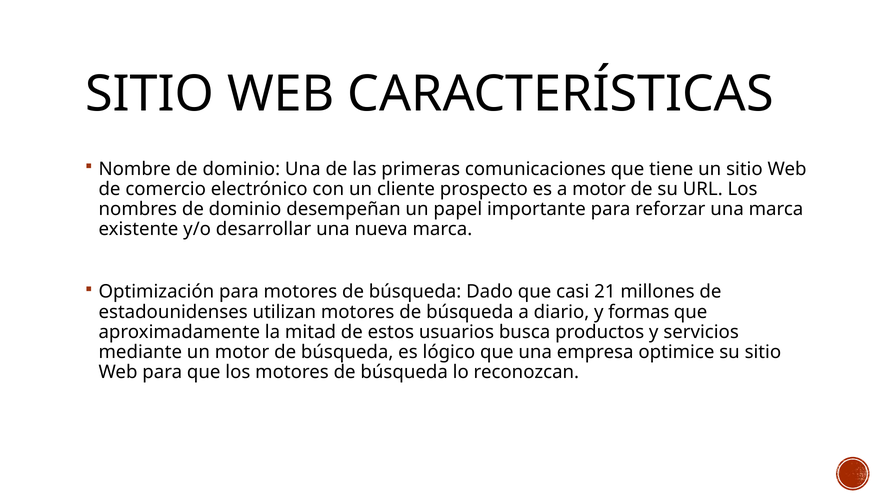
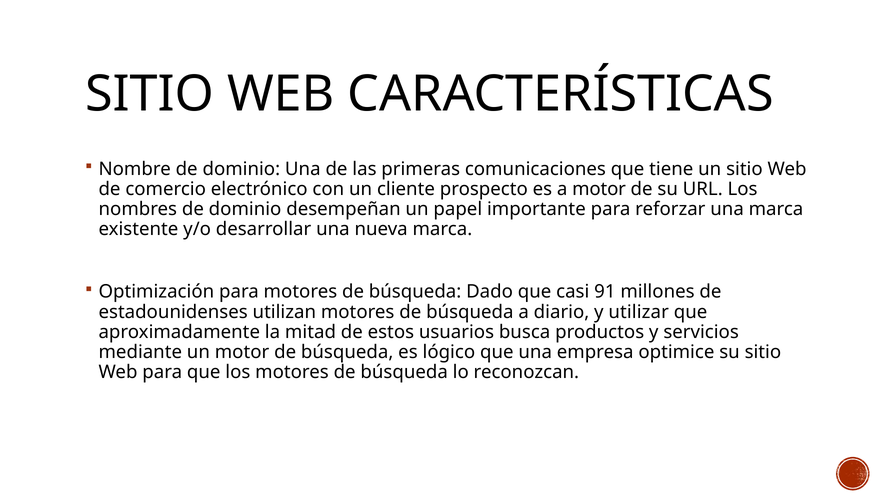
21: 21 -> 91
formas: formas -> utilizar
